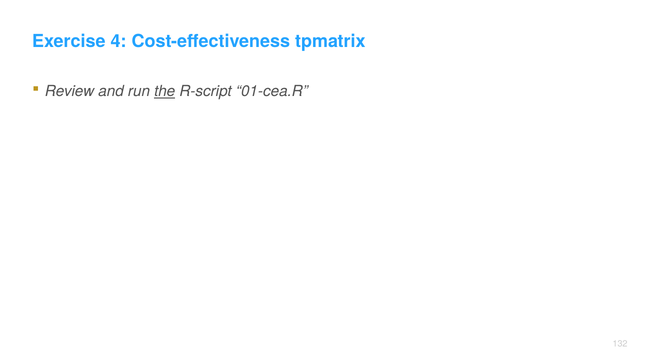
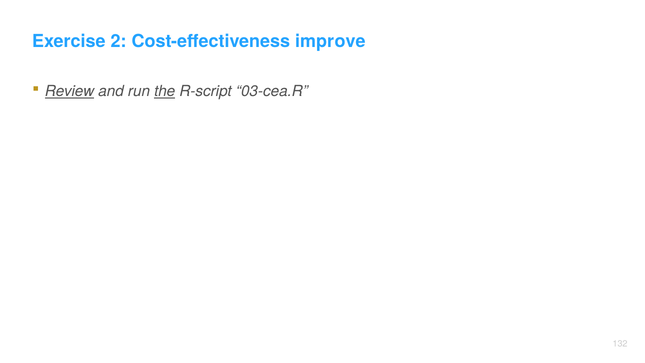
4: 4 -> 2
tpmatrix: tpmatrix -> improve
Review underline: none -> present
01-cea.R: 01-cea.R -> 03-cea.R
